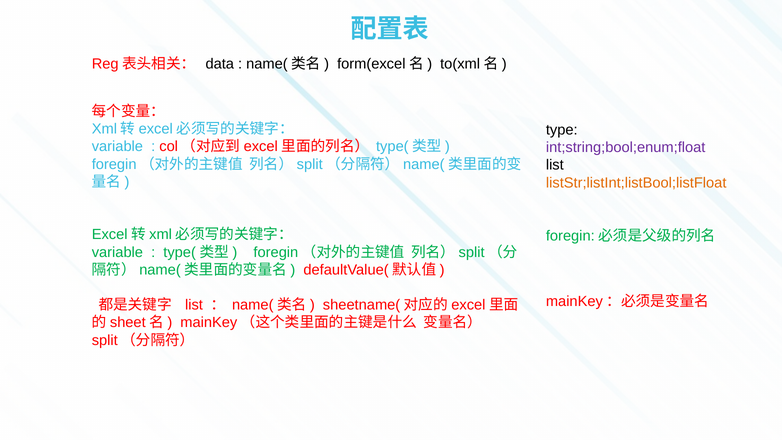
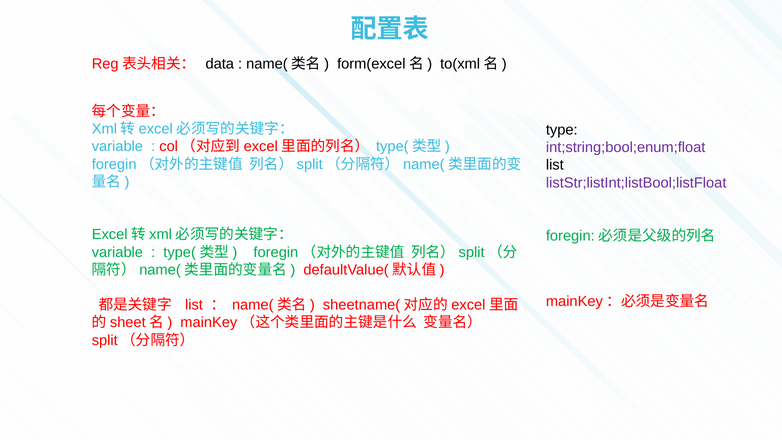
listStr;listInt;listBool;listFloat colour: orange -> purple
